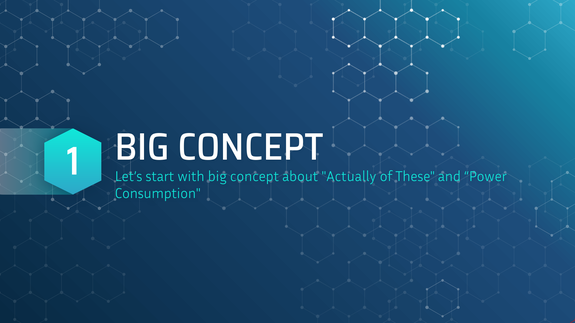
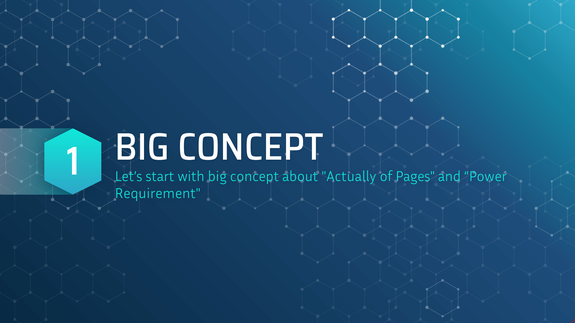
These: These -> Pages
Consumption: Consumption -> Requirement
